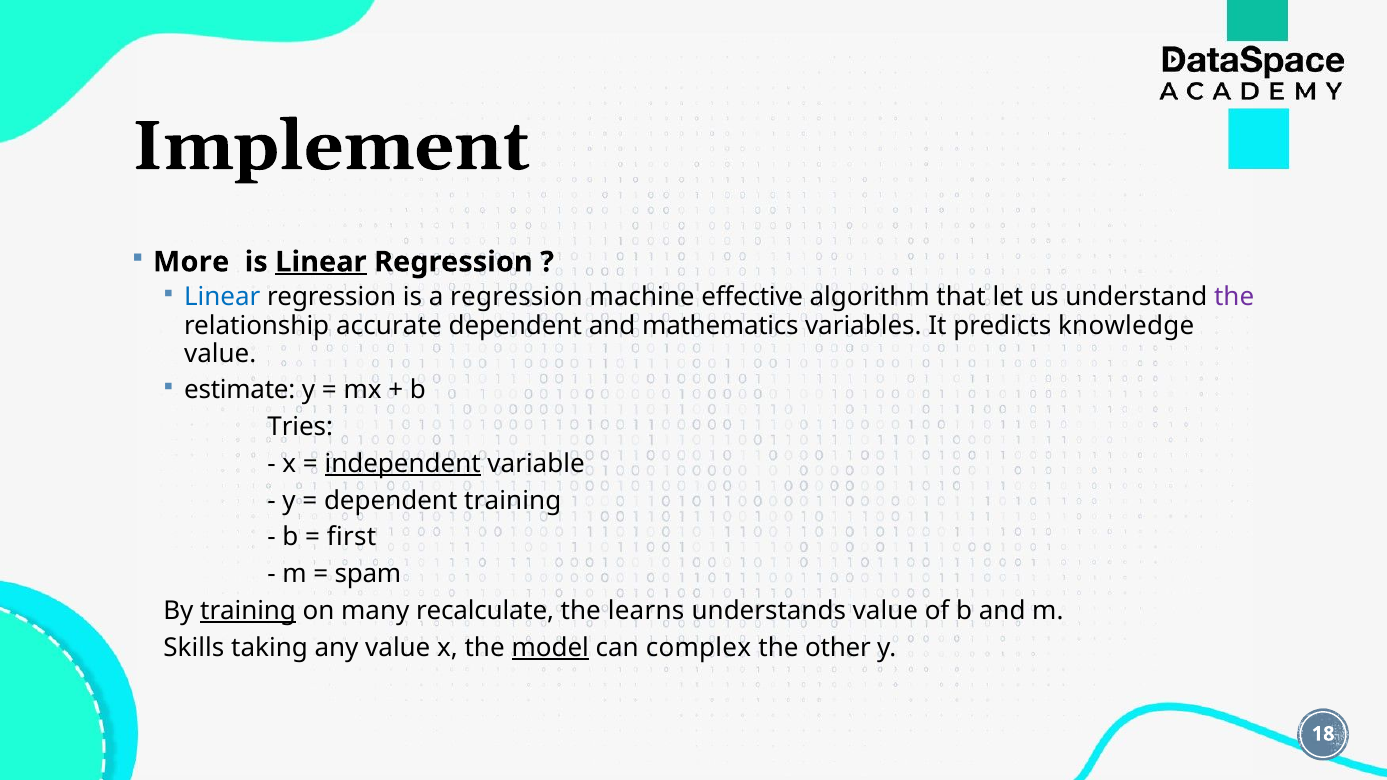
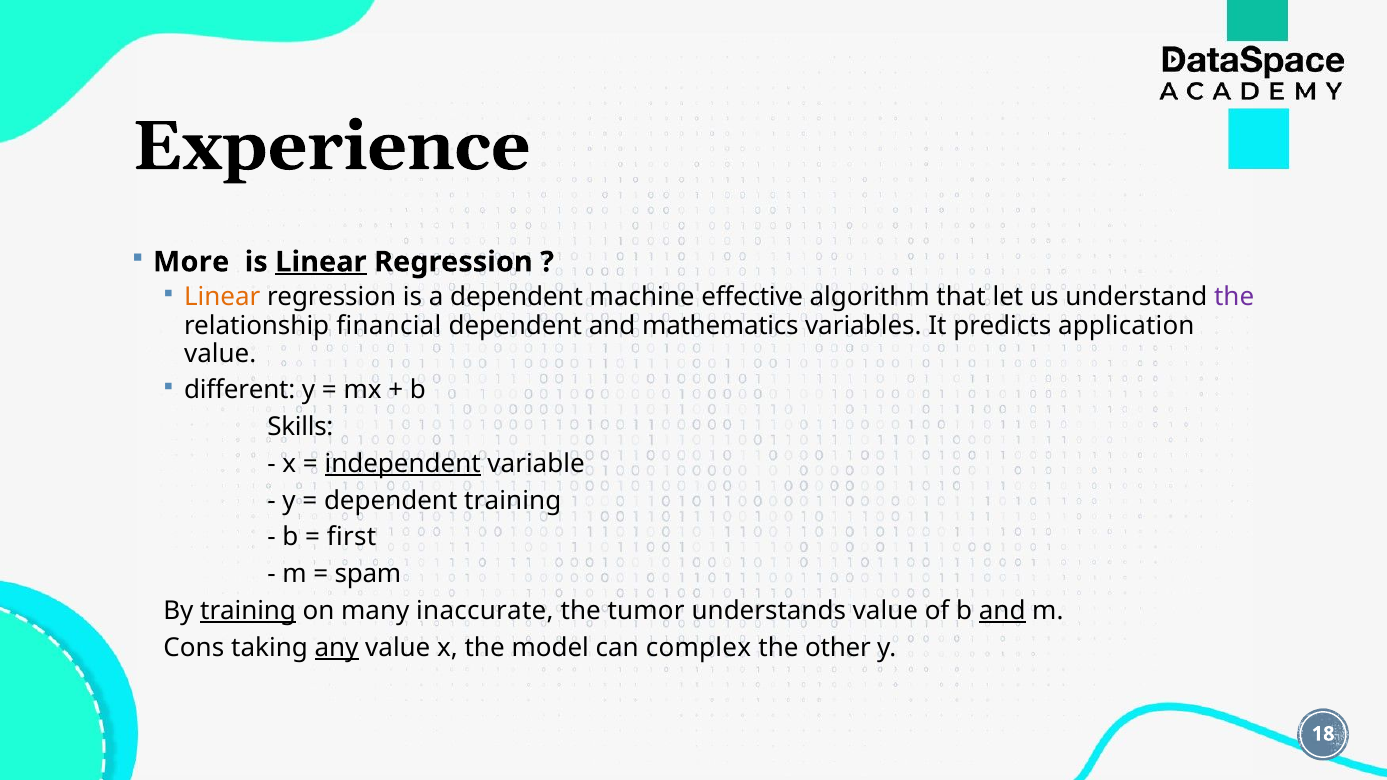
Implement: Implement -> Experience
Linear at (222, 297) colour: blue -> orange
a regression: regression -> dependent
accurate: accurate -> financial
knowledge: knowledge -> application
estimate: estimate -> different
Tries: Tries -> Skills
recalculate: recalculate -> inaccurate
learns: learns -> tumor
and at (1002, 611) underline: none -> present
Skills: Skills -> Cons
any underline: none -> present
model underline: present -> none
